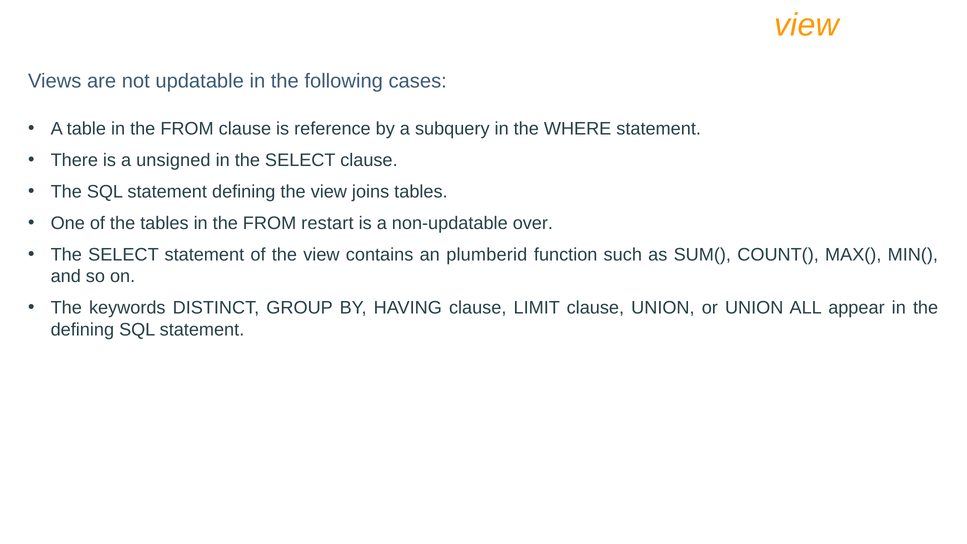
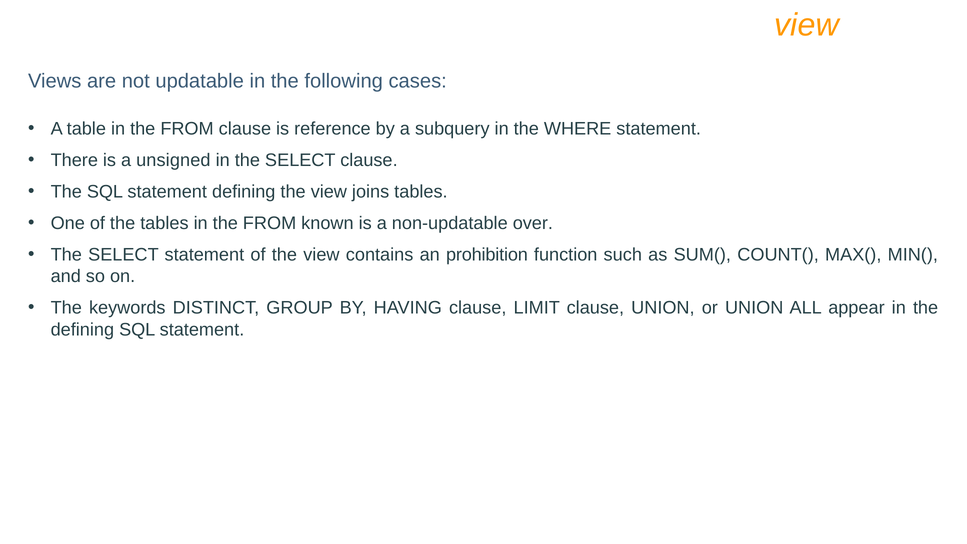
restart: restart -> known
plumberid: plumberid -> prohibition
